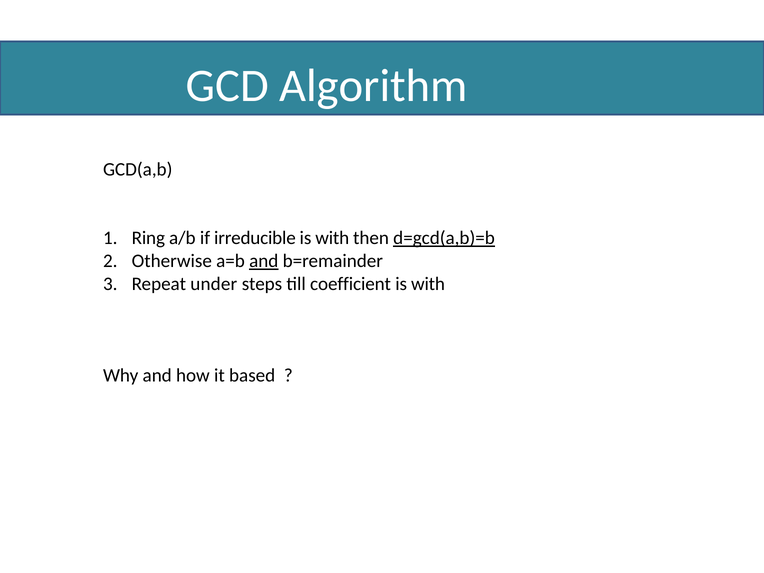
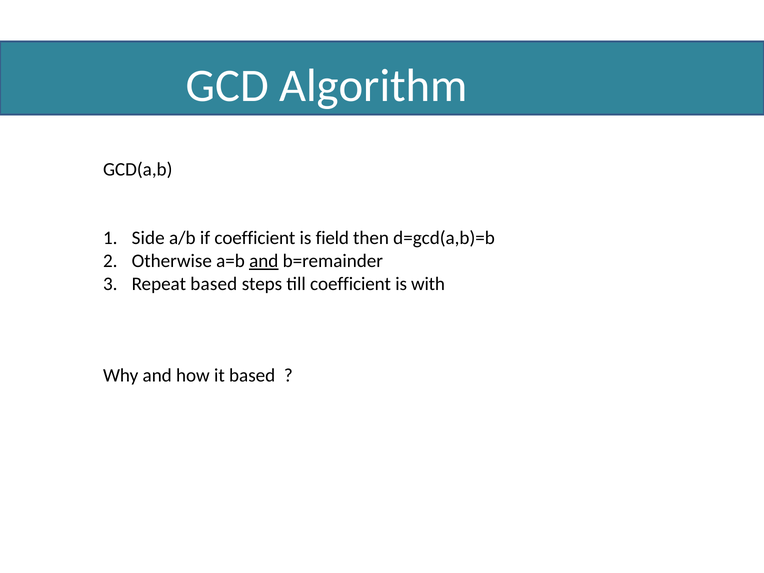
Ring: Ring -> Side
if irreducible: irreducible -> coefficient
with at (332, 238): with -> field
d=gcd(a,b)=b underline: present -> none
Repeat under: under -> based
